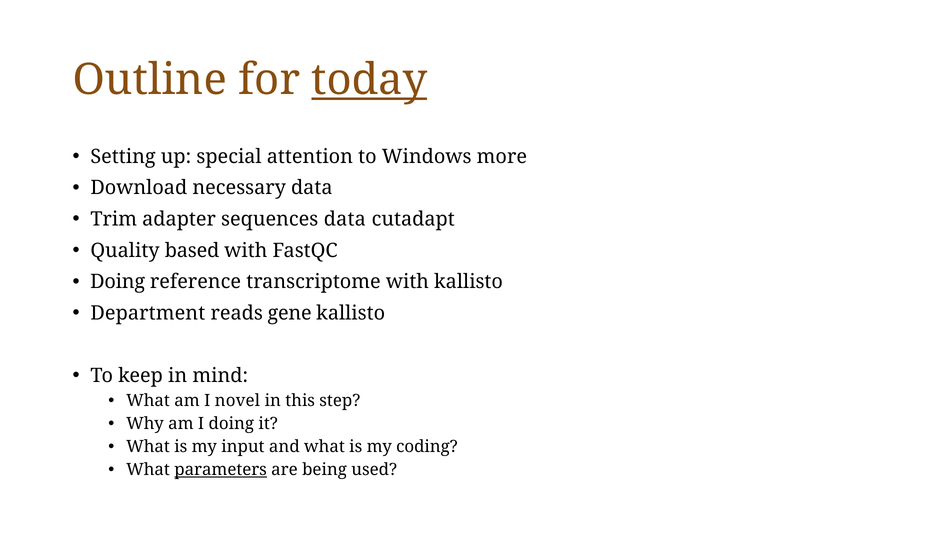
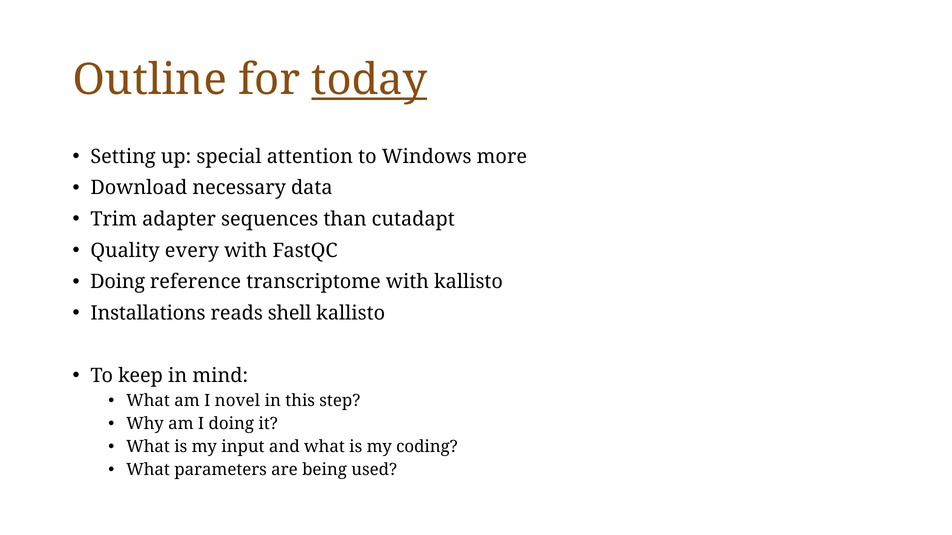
sequences data: data -> than
based: based -> every
Department: Department -> Installations
gene: gene -> shell
parameters underline: present -> none
